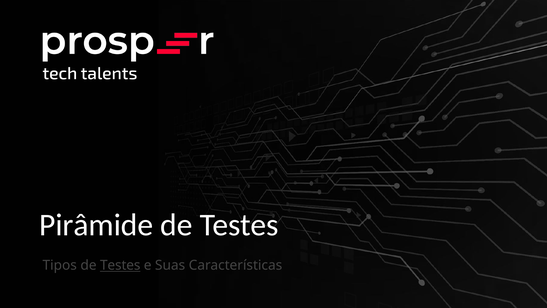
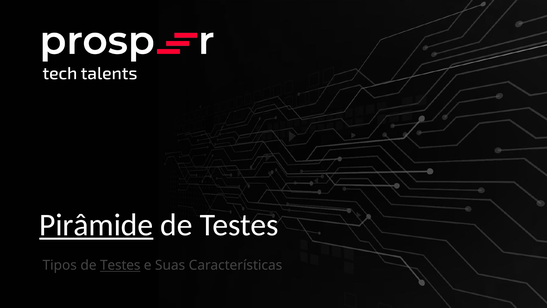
Pirâmide underline: none -> present
